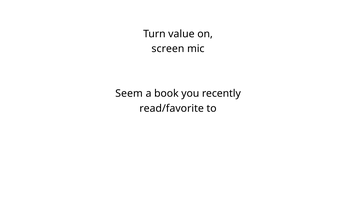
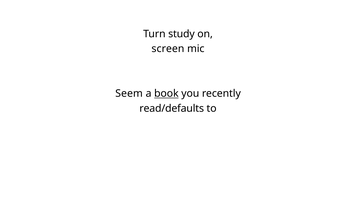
value: value -> study
book underline: none -> present
read/favorite: read/favorite -> read/defaults
